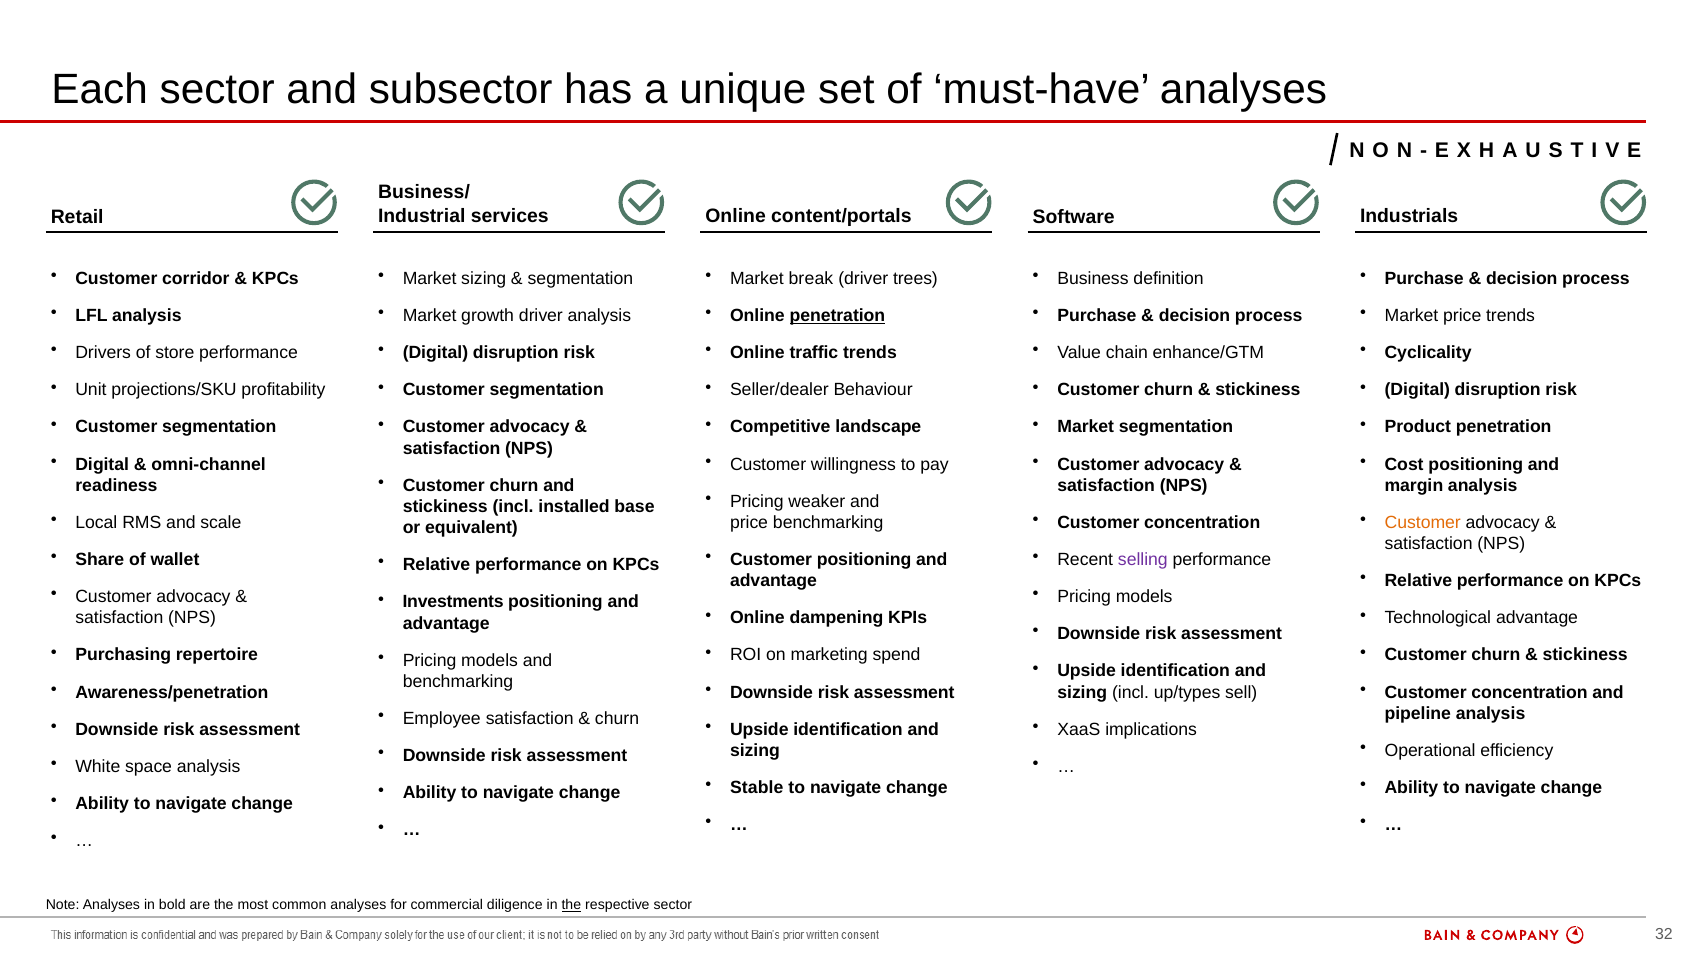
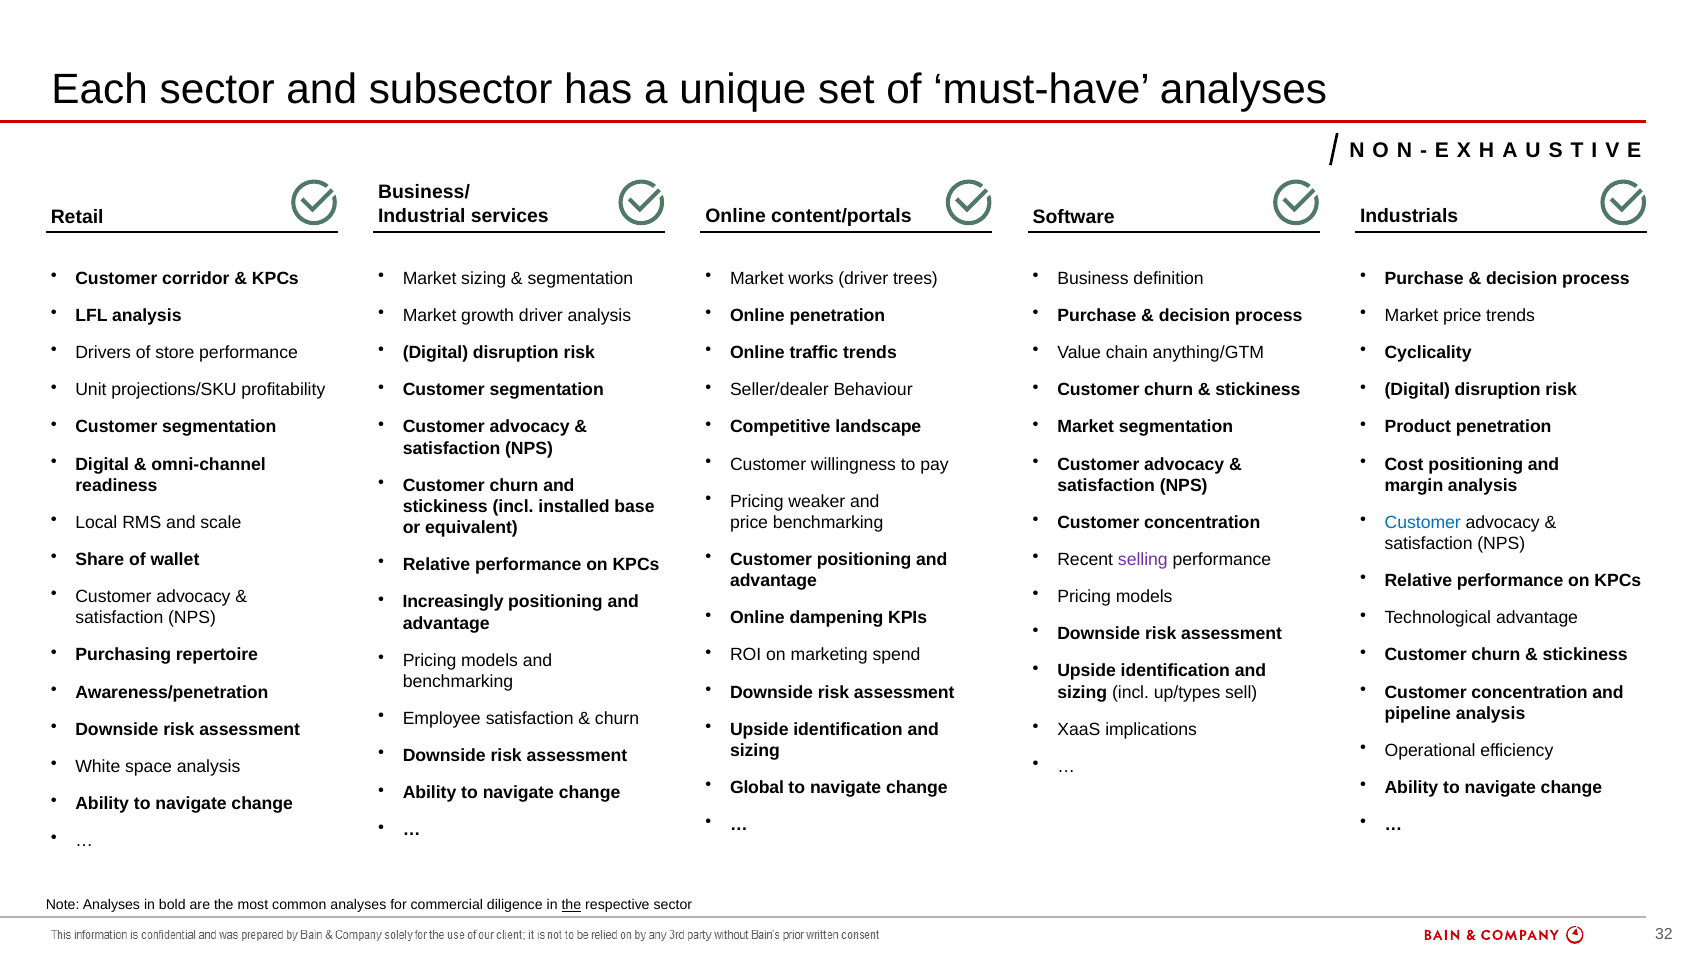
break: break -> works
penetration at (837, 316) underline: present -> none
enhance/GTM: enhance/GTM -> anything/GTM
Customer at (1423, 522) colour: orange -> blue
Investments: Investments -> Increasingly
Stable: Stable -> Global
